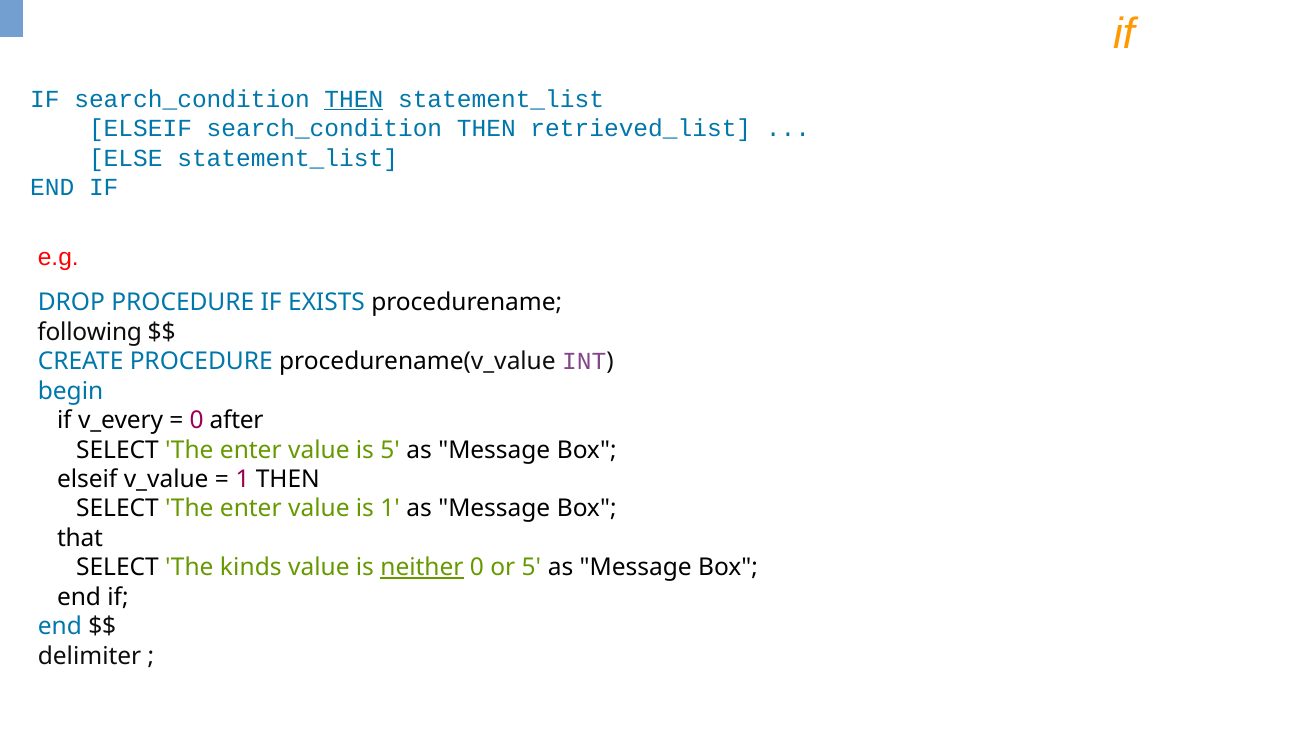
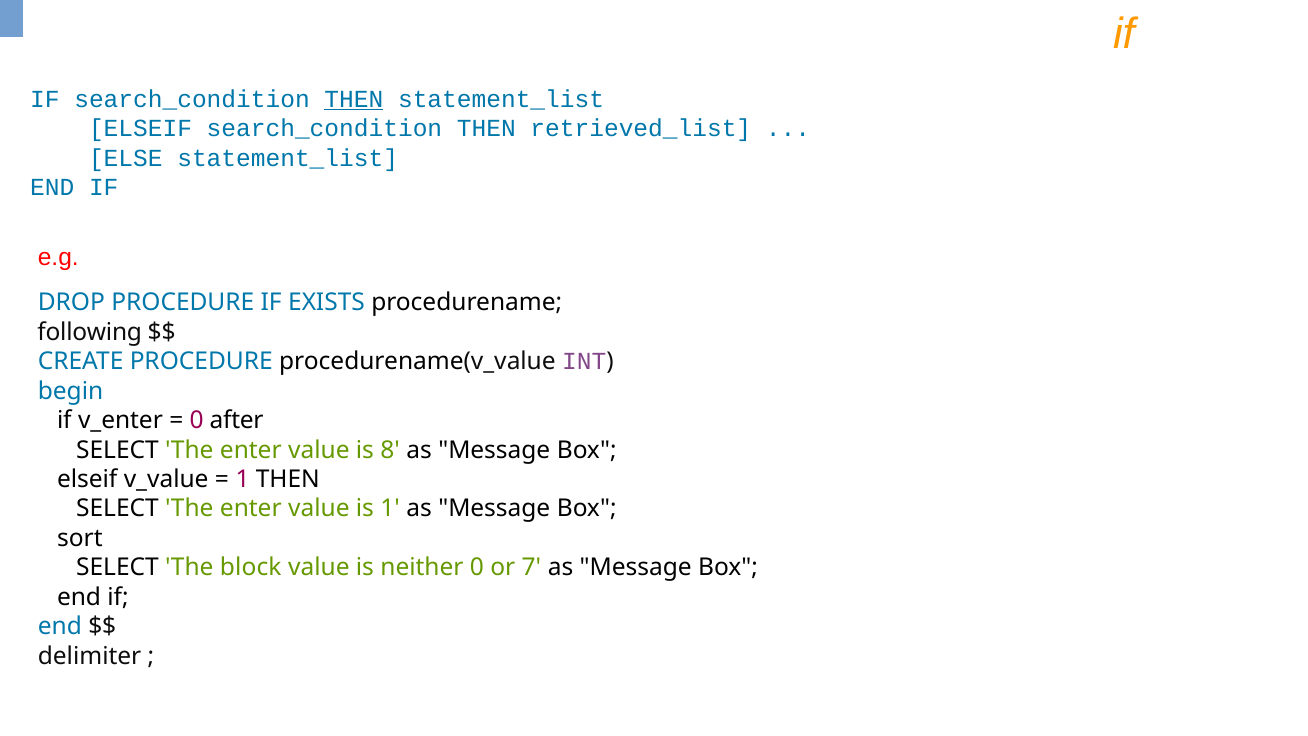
v_every: v_every -> v_enter
is 5: 5 -> 8
that: that -> sort
kinds: kinds -> block
neither underline: present -> none
or 5: 5 -> 7
